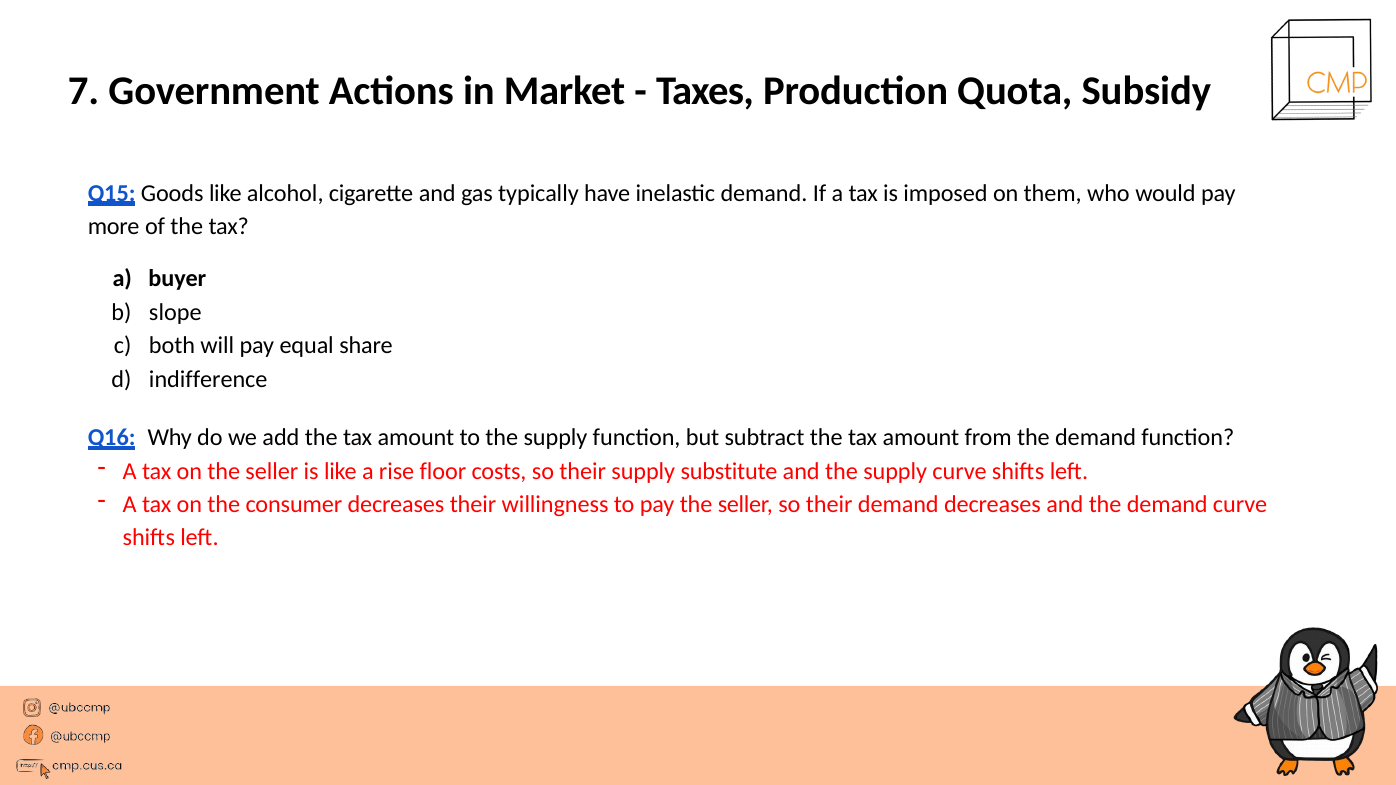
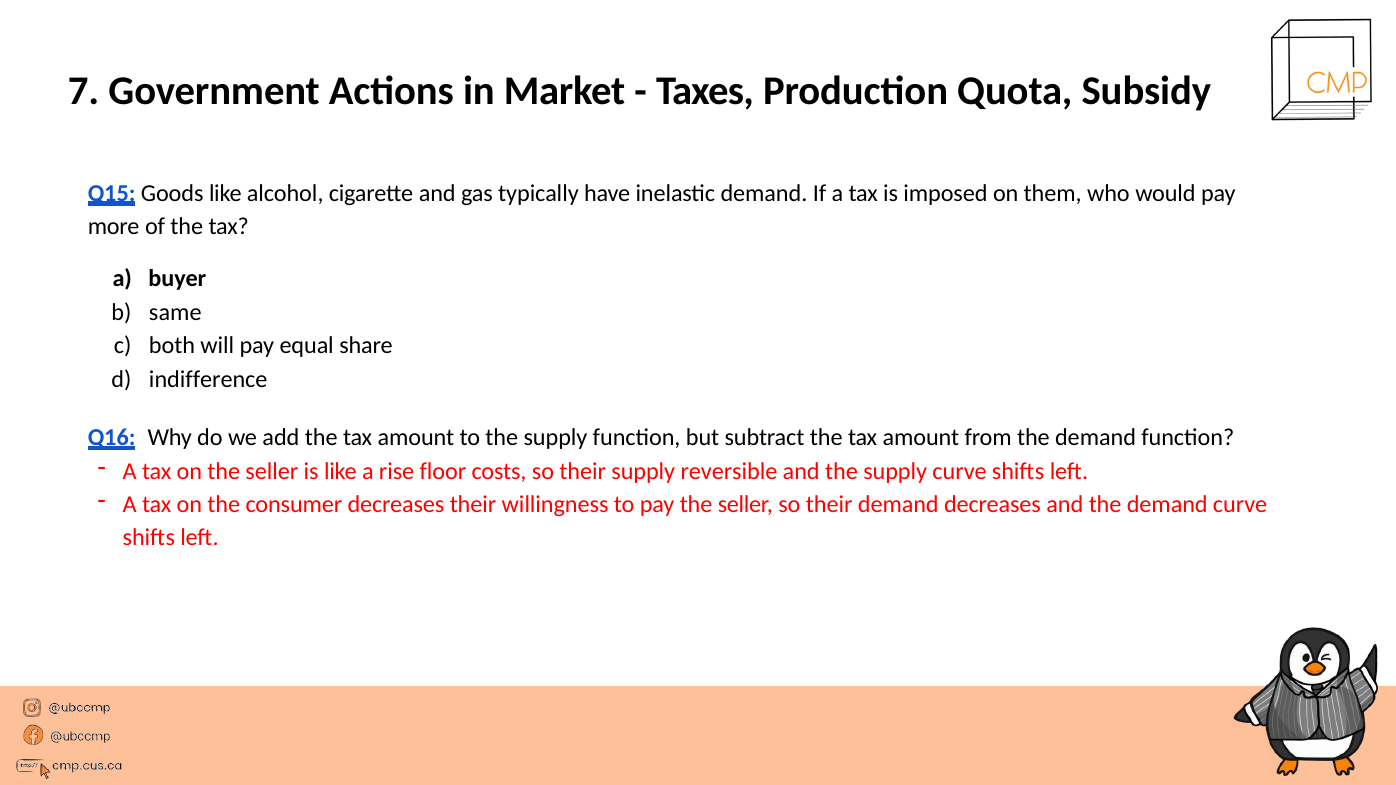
slope: slope -> same
substitute: substitute -> reversible
